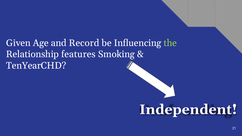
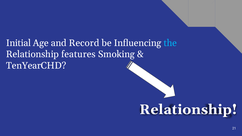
Given: Given -> Initial
the colour: light green -> light blue
Independent at (188, 110): Independent -> Relationship
